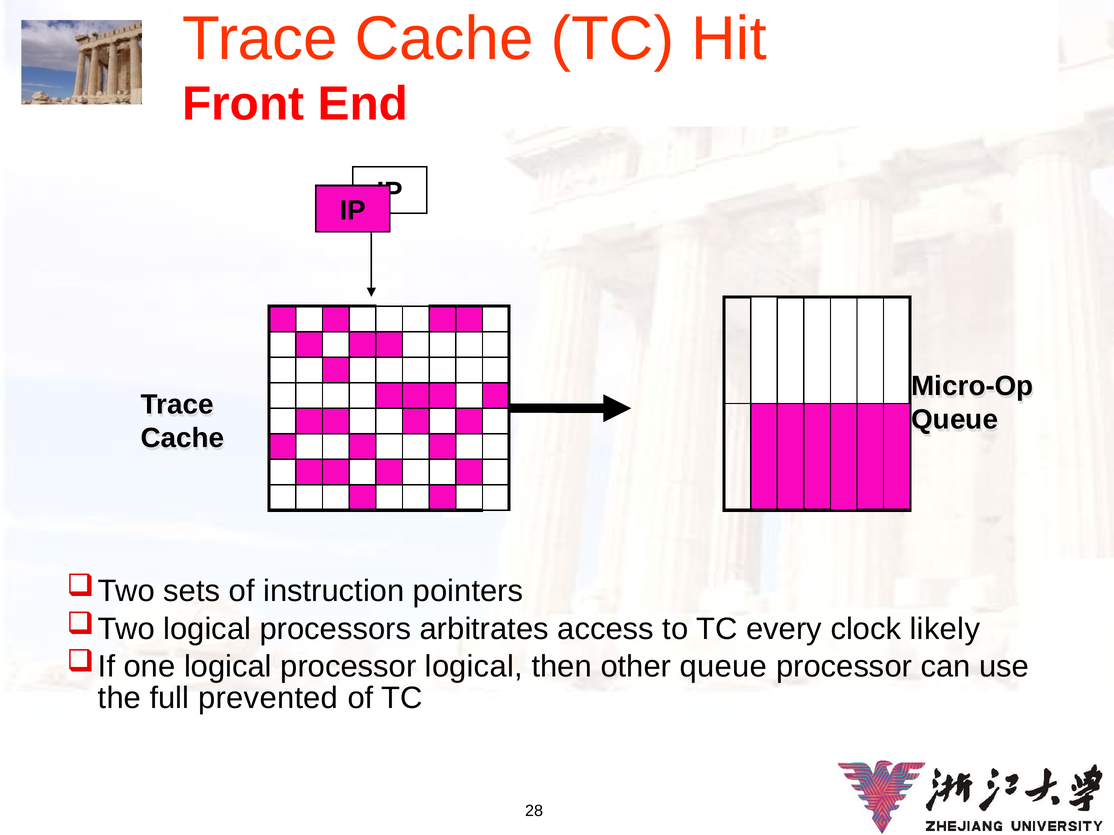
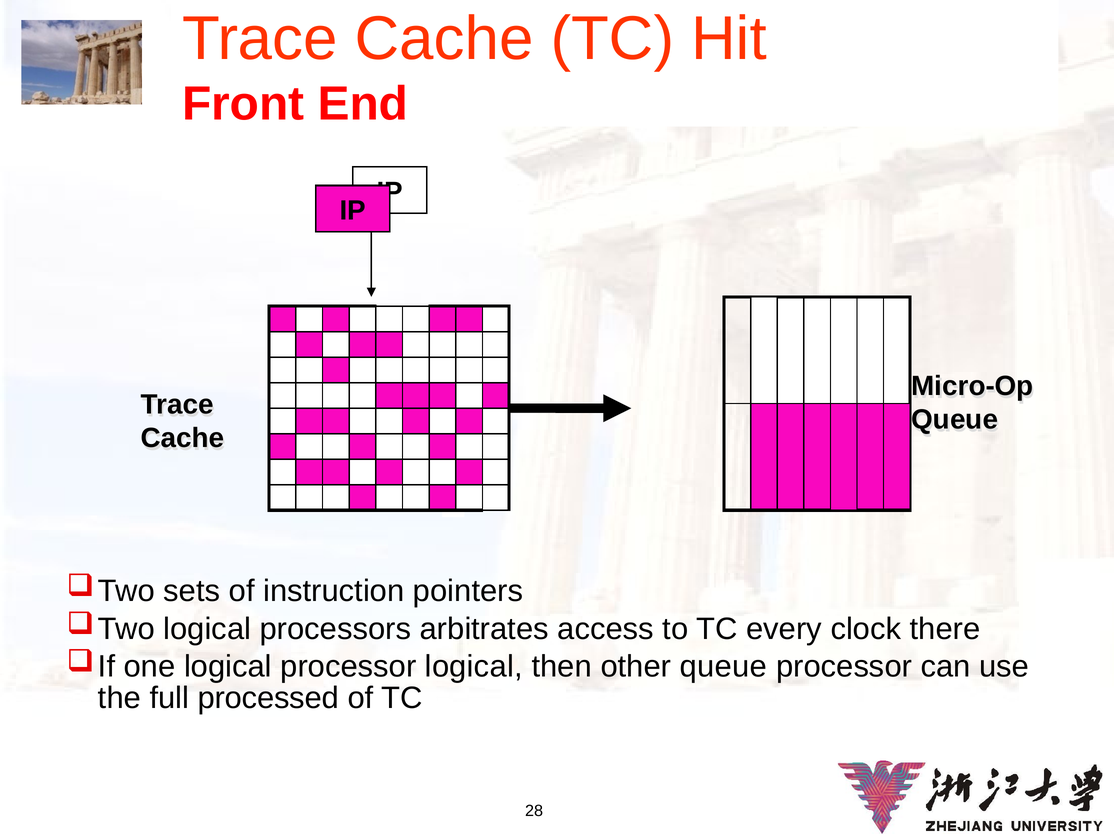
likely: likely -> there
prevented: prevented -> processed
